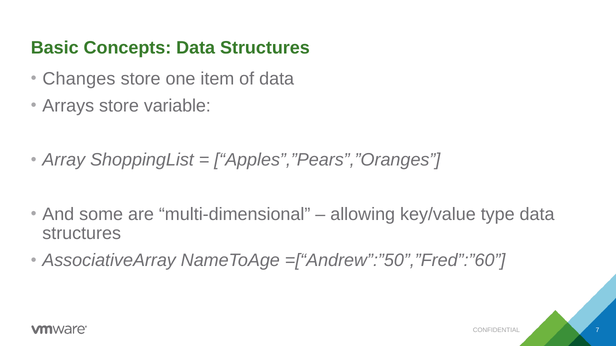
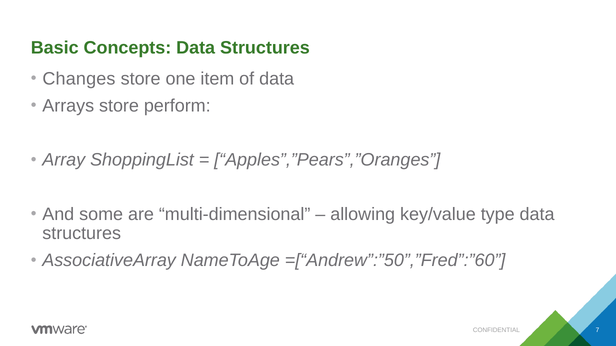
variable: variable -> perform
